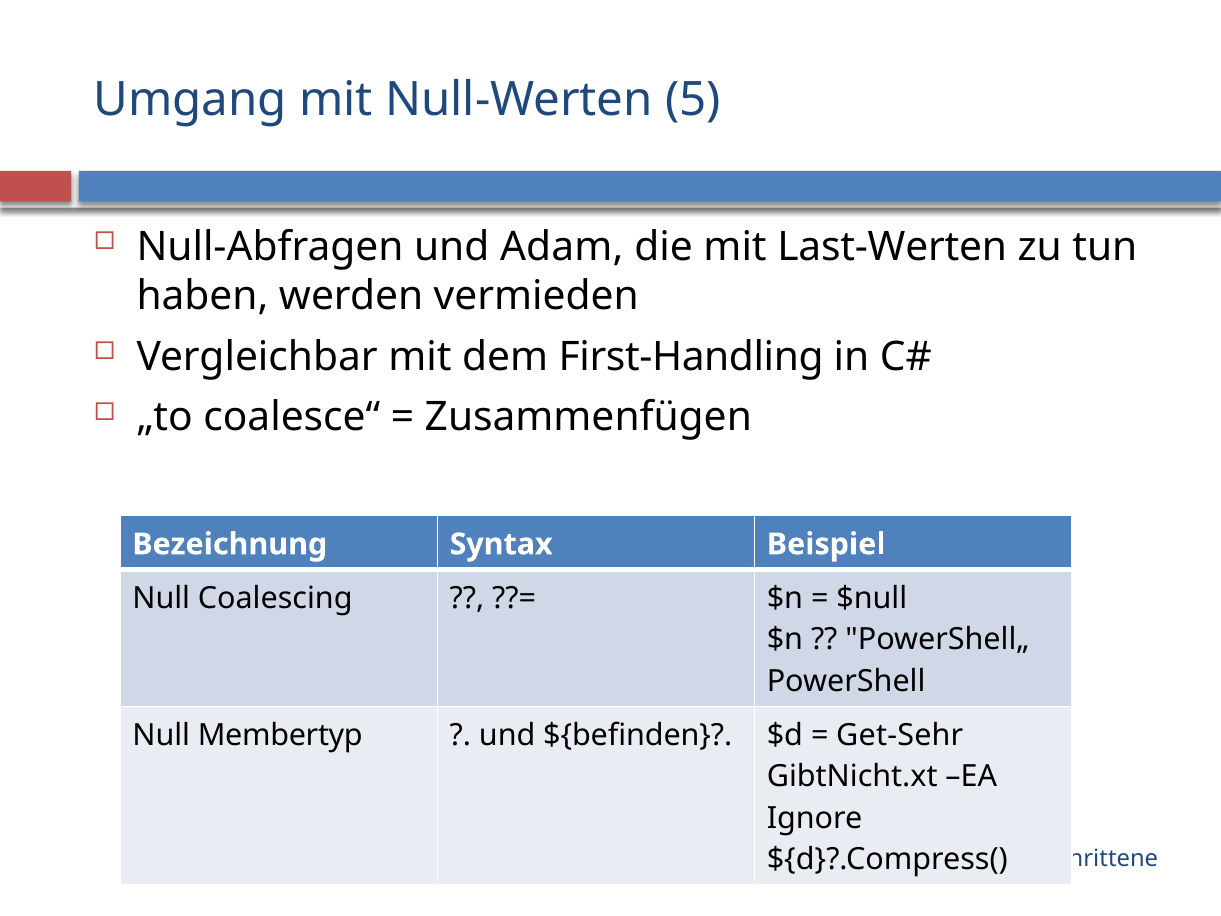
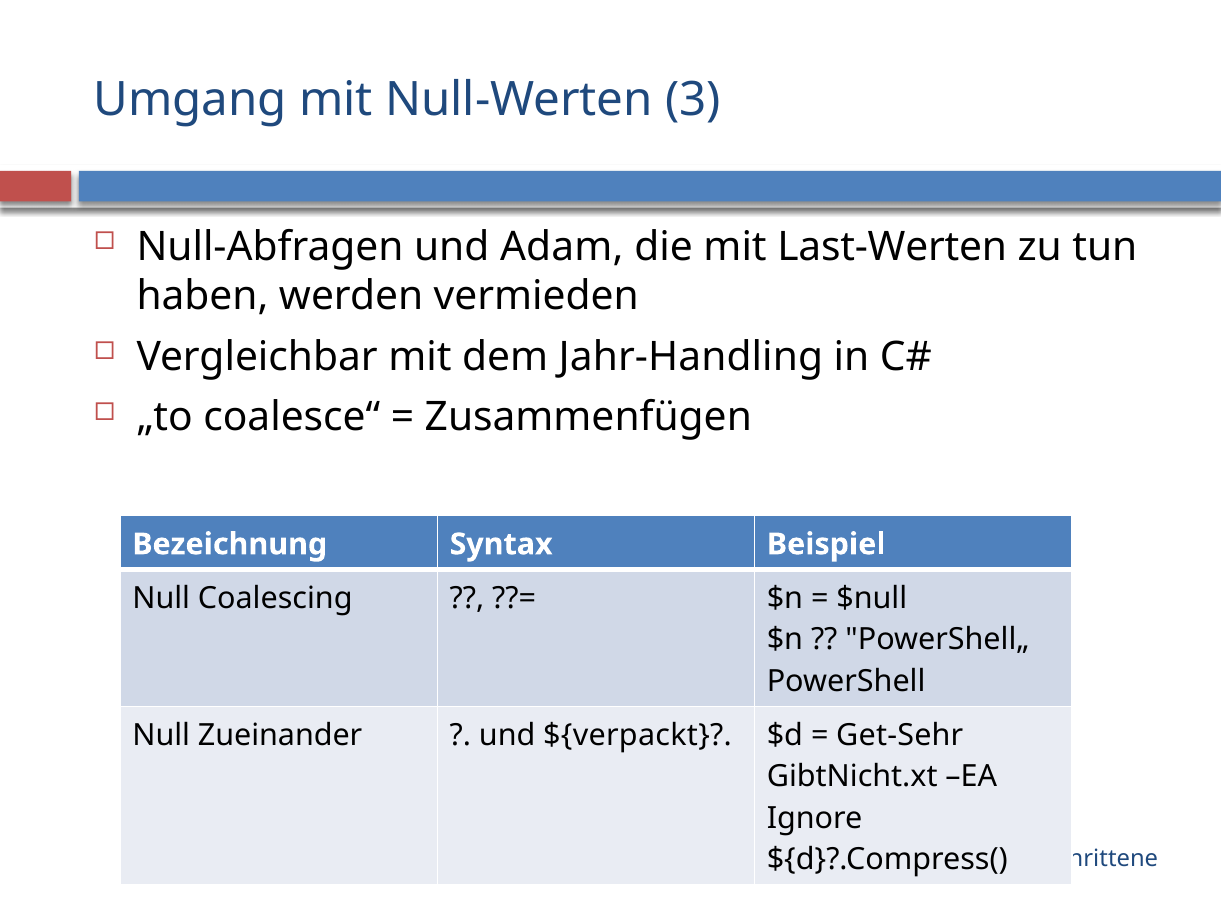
5: 5 -> 3
First-Handling: First-Handling -> Jahr-Handling
Membertyp: Membertyp -> Zueinander
${befinden: ${befinden -> ${verpackt
